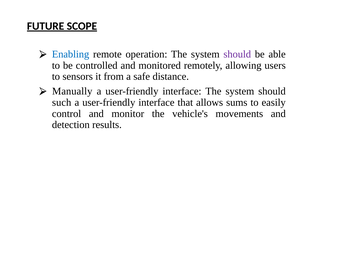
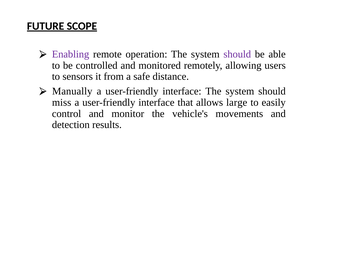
Enabling colour: blue -> purple
such: such -> miss
sums: sums -> large
